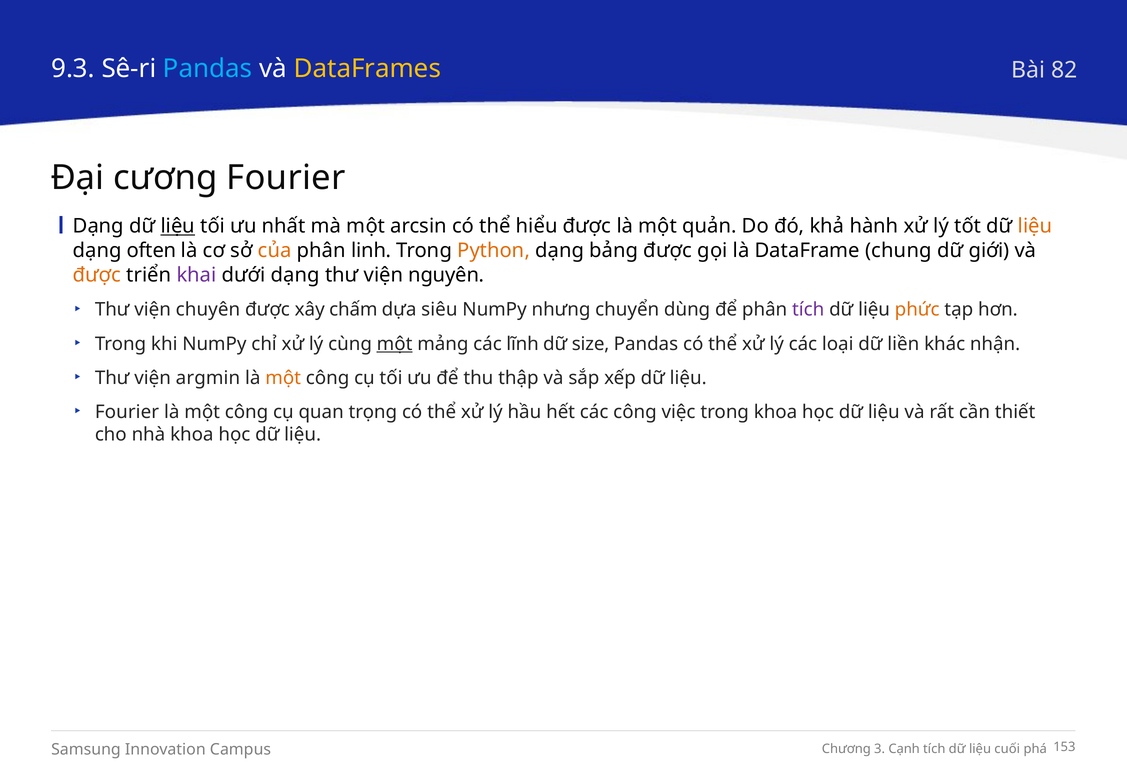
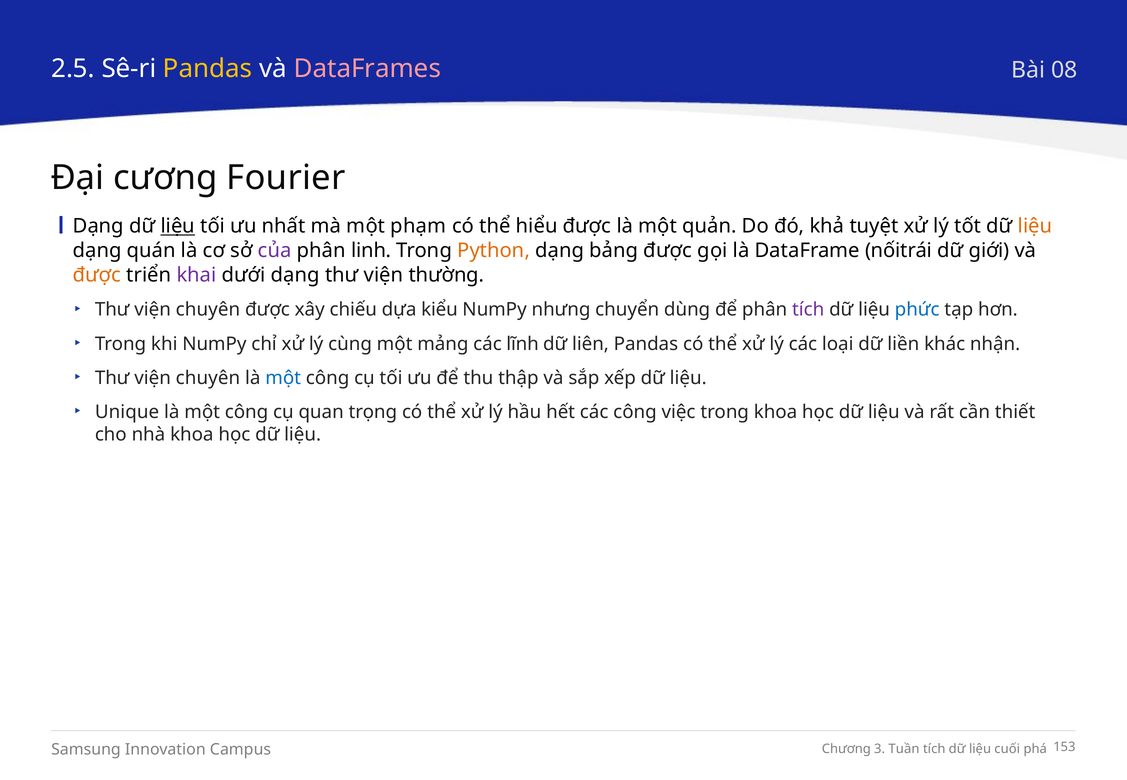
9.3: 9.3 -> 2.5
Pandas at (208, 69) colour: light blue -> yellow
DataFrames colour: yellow -> pink
82: 82 -> 08
arcsin: arcsin -> phạm
hành: hành -> tuyệt
often: often -> quán
của colour: orange -> purple
chung: chung -> nốitrái
nguyên: nguyên -> thường
chấm: chấm -> chiếu
siêu: siêu -> kiểu
phức colour: orange -> blue
một at (395, 344) underline: present -> none
size: size -> liên
argmin at (208, 378): argmin -> chuyên
một at (283, 378) colour: orange -> blue
Fourier at (127, 412): Fourier -> Unique
Cạnh: Cạnh -> Tuần
